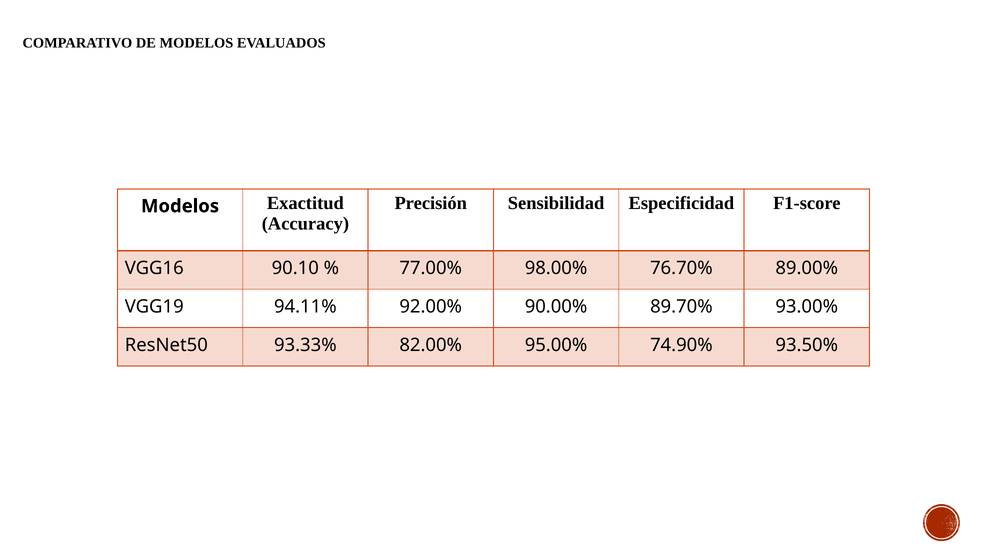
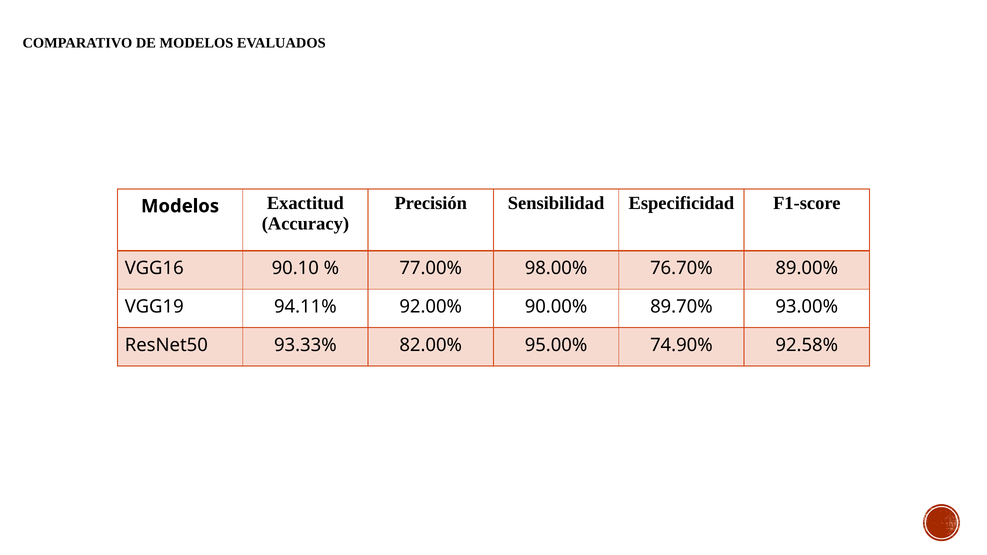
93.50%: 93.50% -> 92.58%
